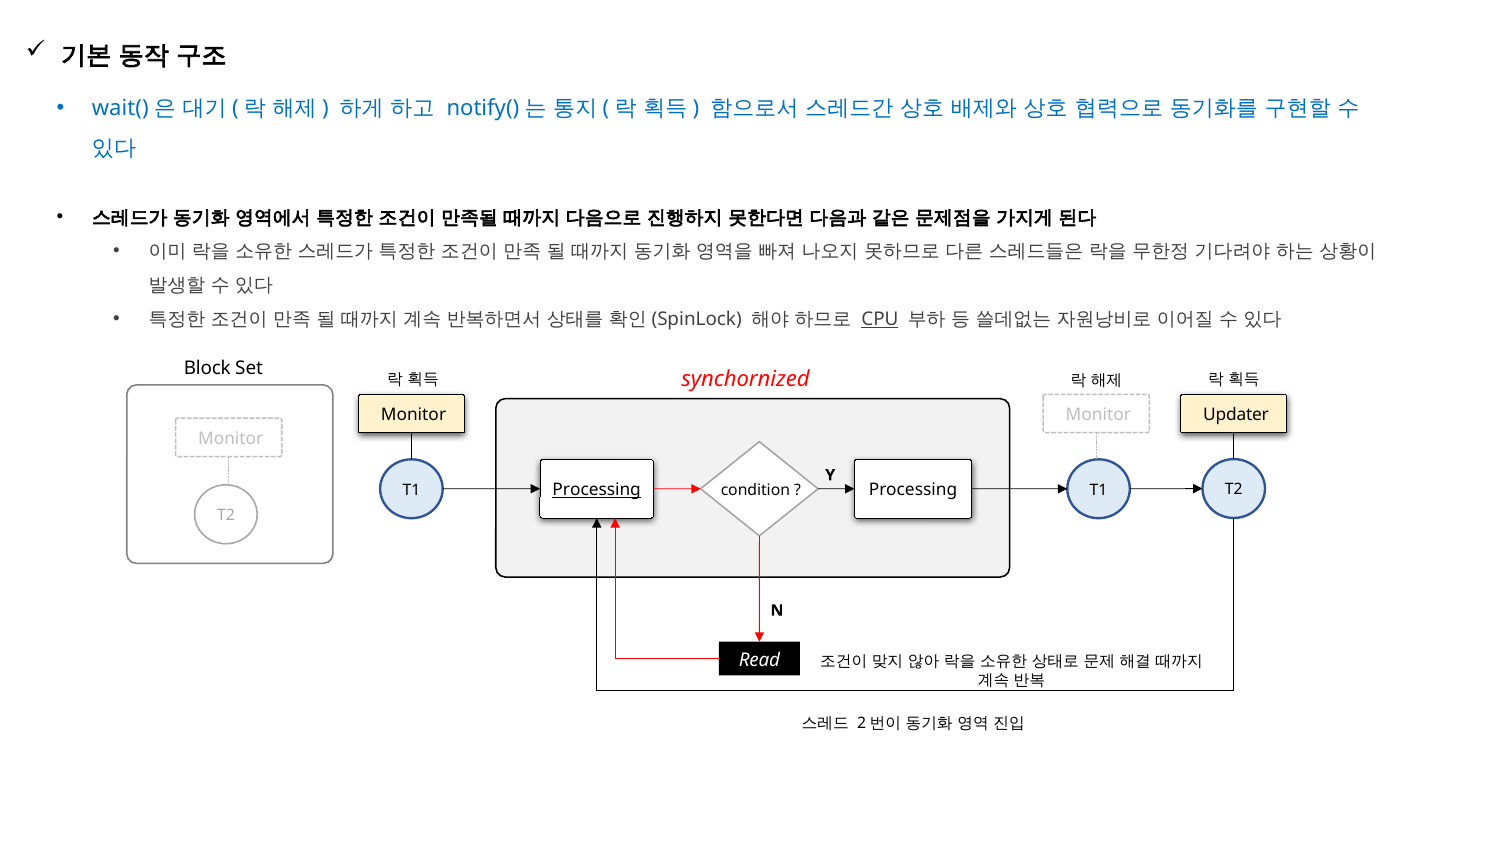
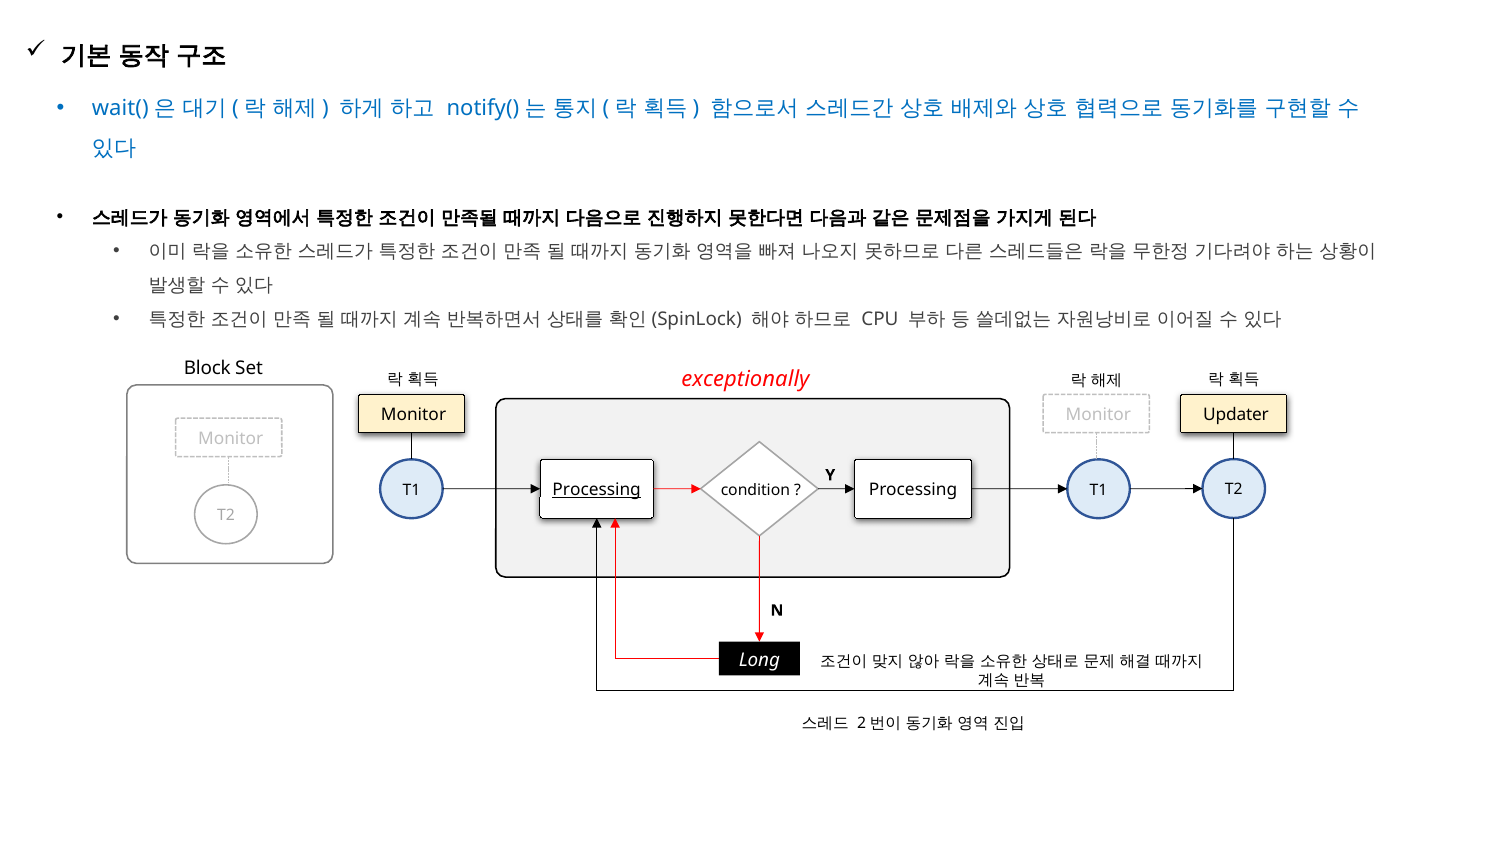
CPU underline: present -> none
synchornized: synchornized -> exceptionally
Read: Read -> Long
